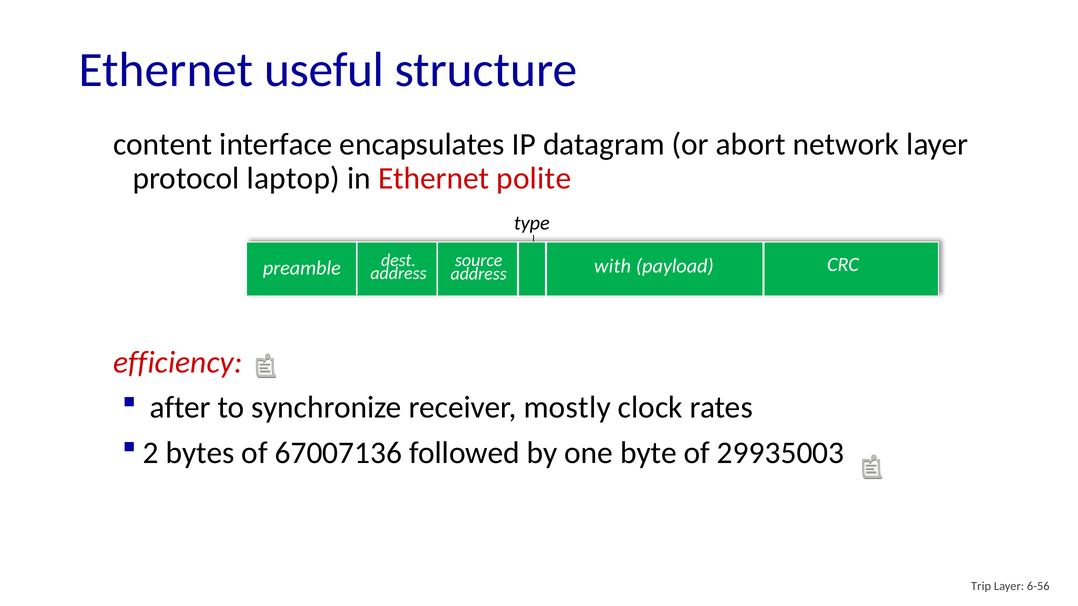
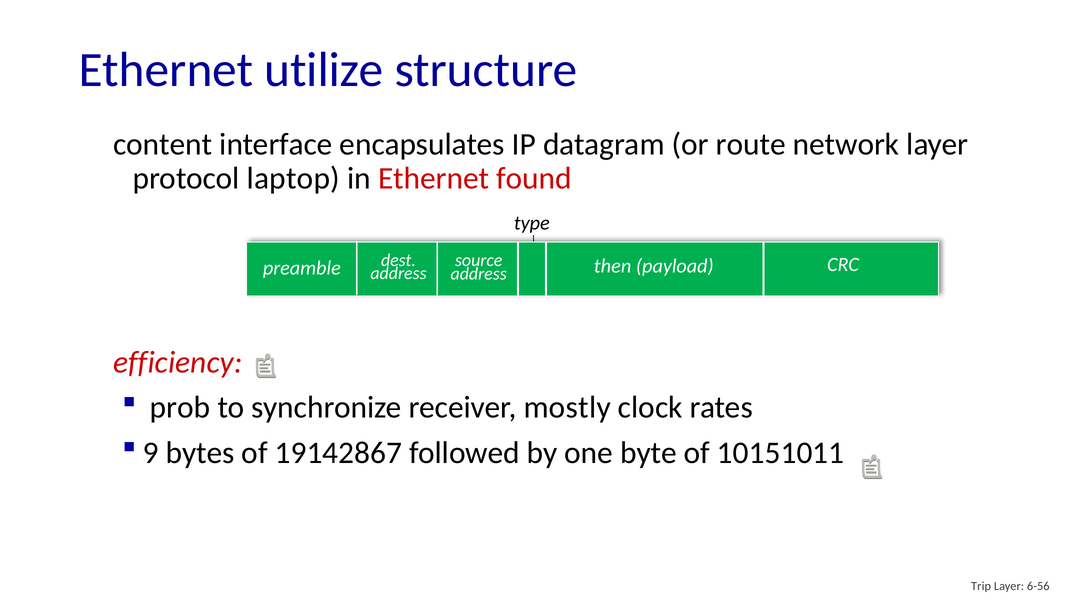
useful: useful -> utilize
abort: abort -> route
polite: polite -> found
with: with -> then
after: after -> prob
2: 2 -> 9
67007136: 67007136 -> 19142867
29935003: 29935003 -> 10151011
